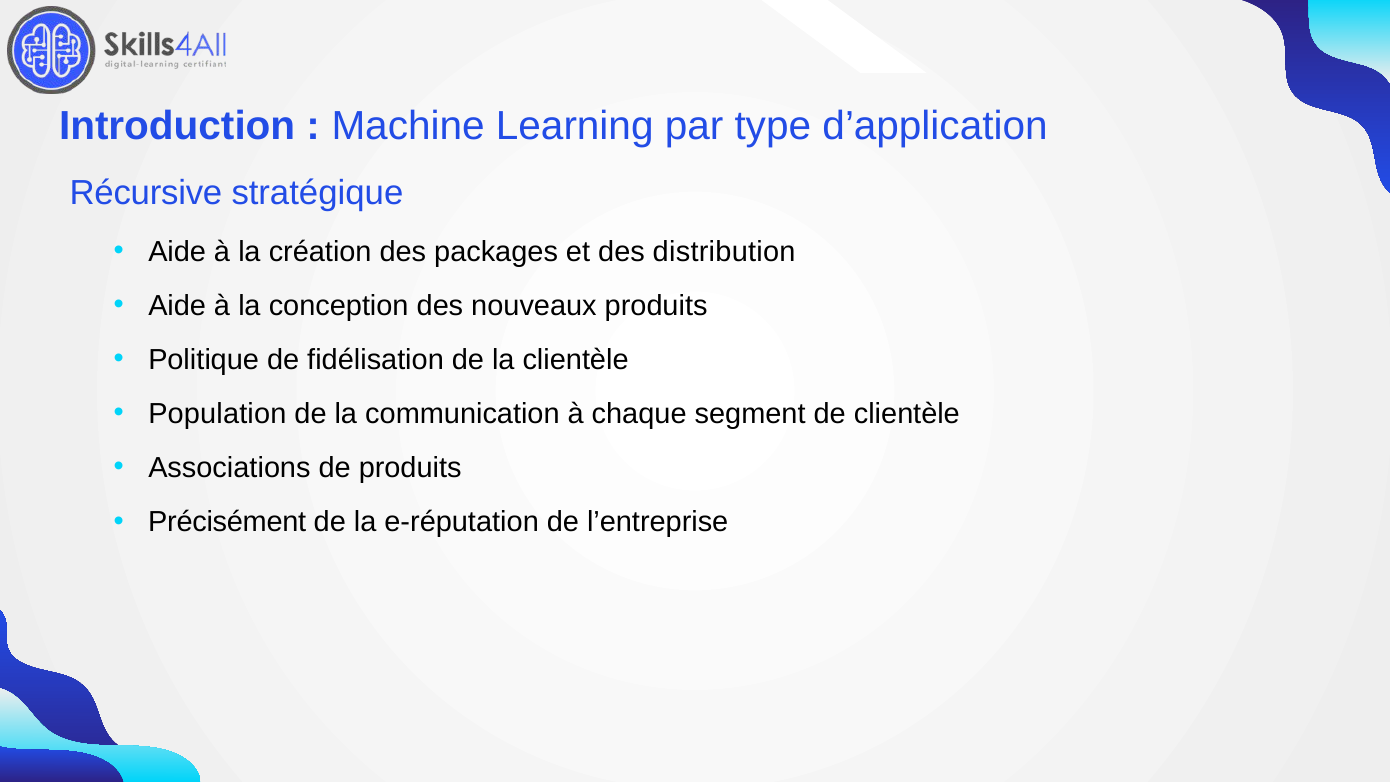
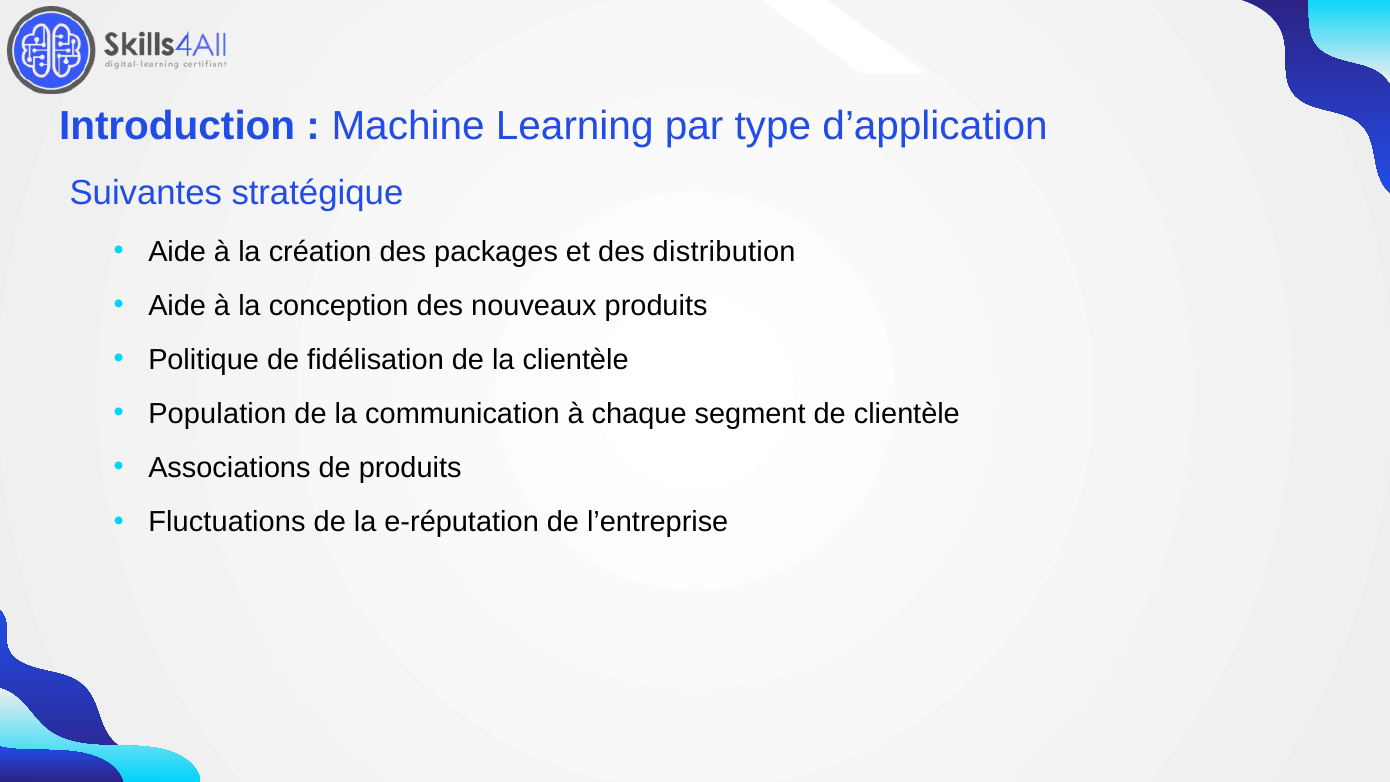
Récursive: Récursive -> Suivantes
Précisément: Précisément -> Fluctuations
